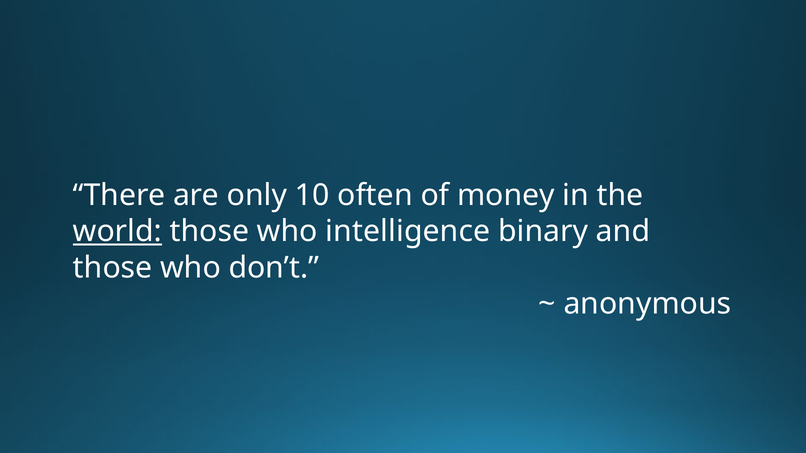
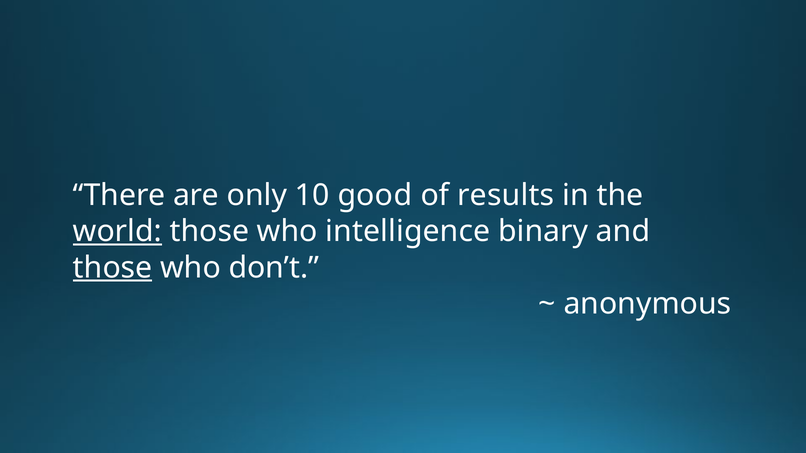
often: often -> good
money: money -> results
those at (113, 268) underline: none -> present
